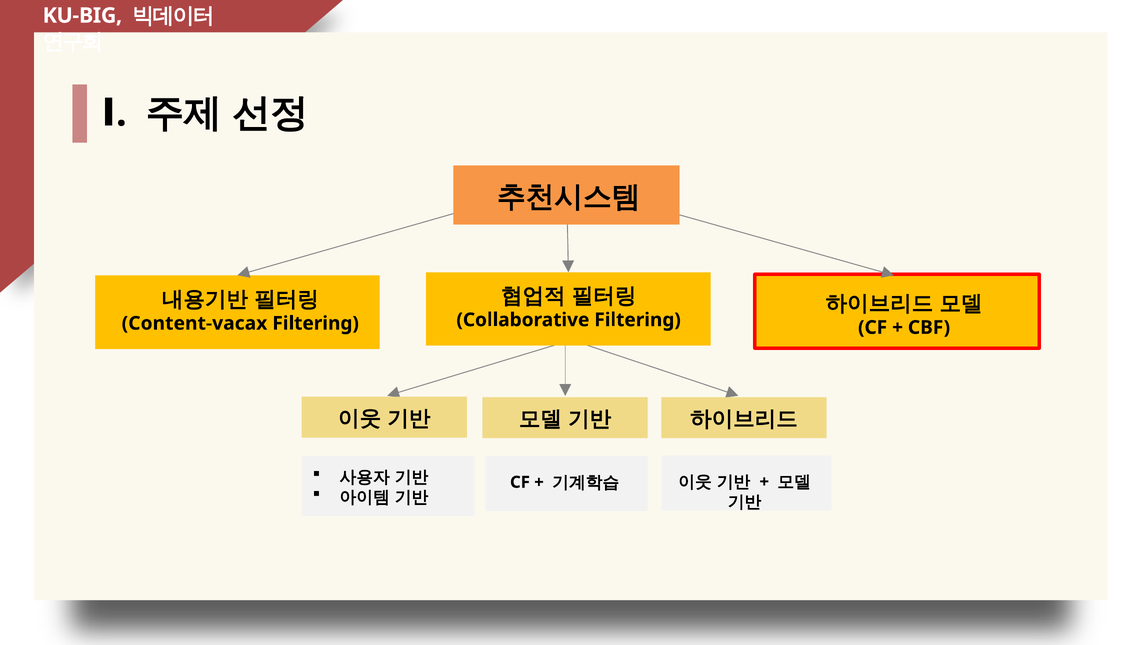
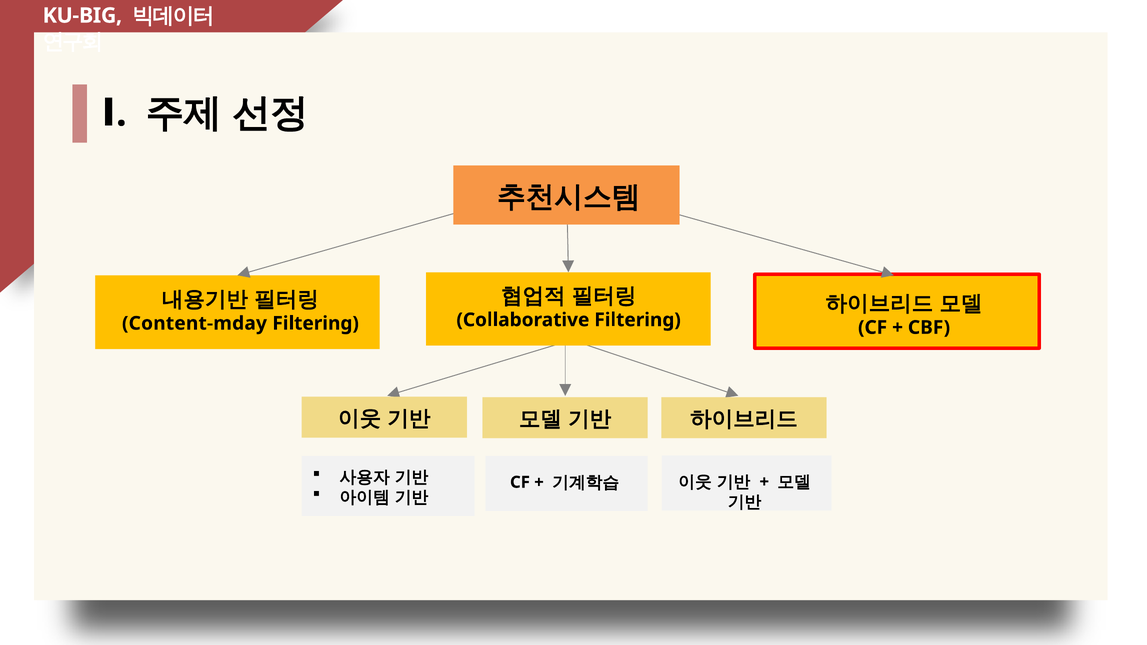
Content-vacax: Content-vacax -> Content-mday
